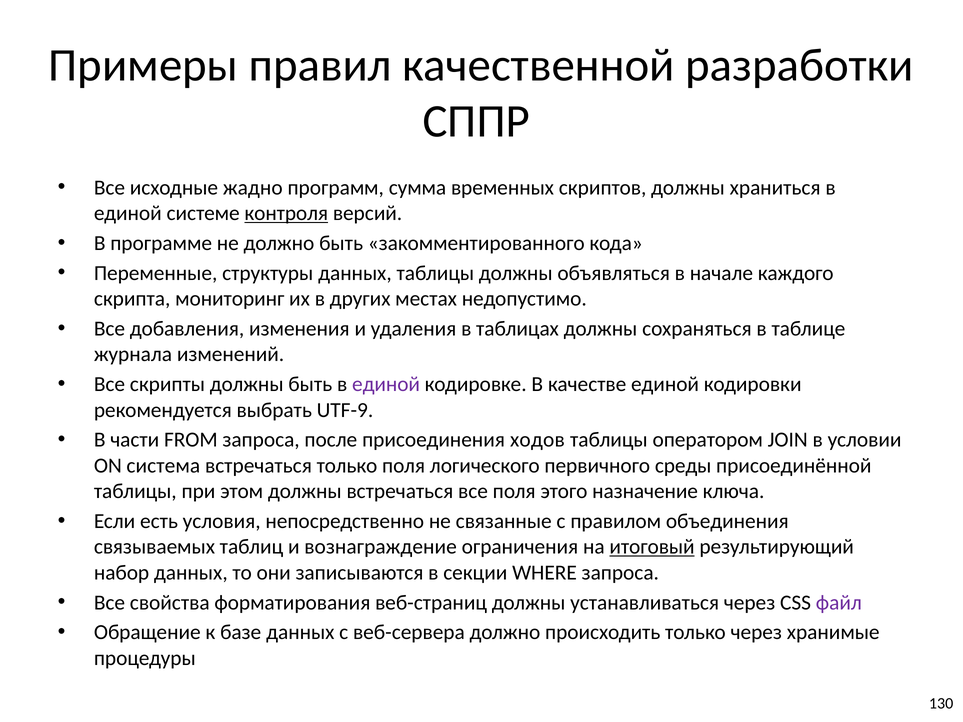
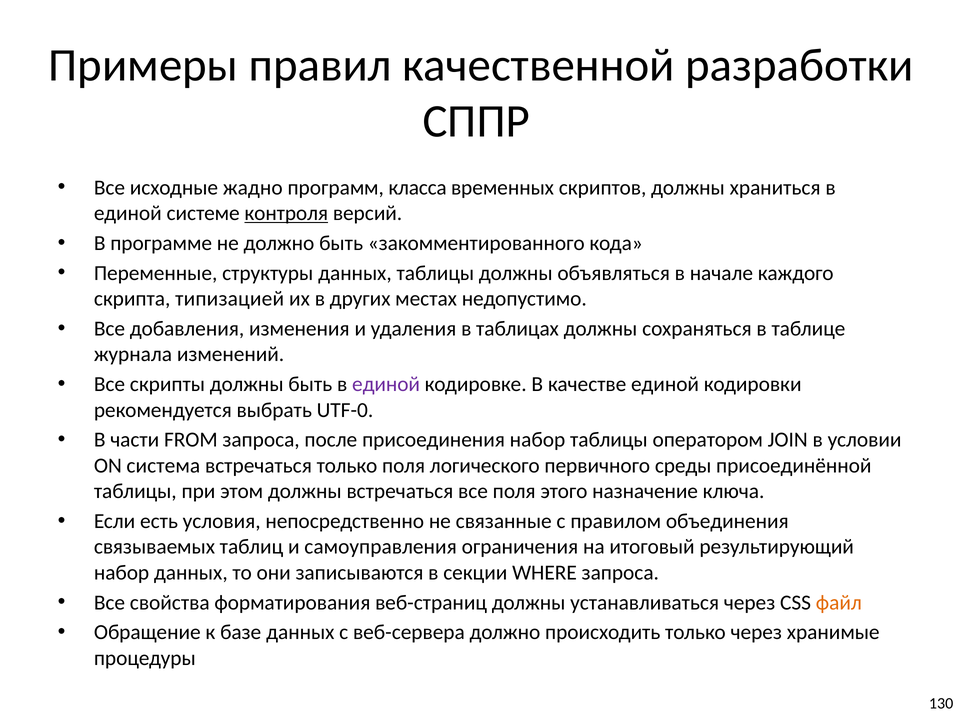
сумма: сумма -> класса
мониторинг: мониторинг -> типизацией
UTF-9: UTF-9 -> UTF-0
присоединения ходов: ходов -> набор
вознаграждение: вознаграждение -> самоуправления
итоговый underline: present -> none
файл colour: purple -> orange
